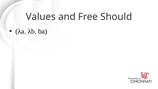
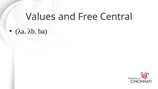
Should: Should -> Central
